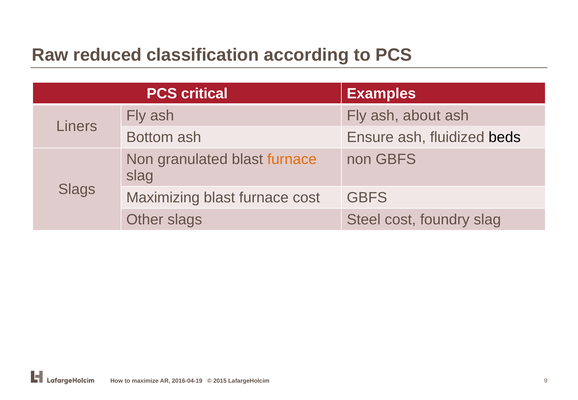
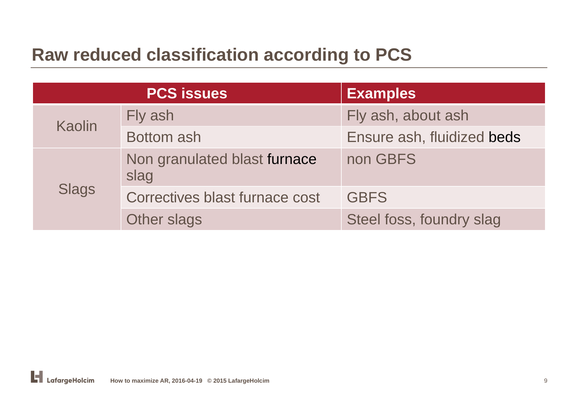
critical: critical -> issues
Liners: Liners -> Kaolin
furnace at (292, 159) colour: orange -> black
Maximizing: Maximizing -> Correctives
Steel cost: cost -> foss
